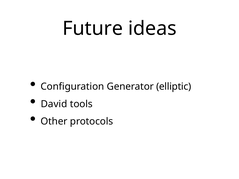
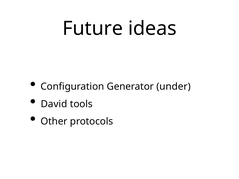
elliptic: elliptic -> under
